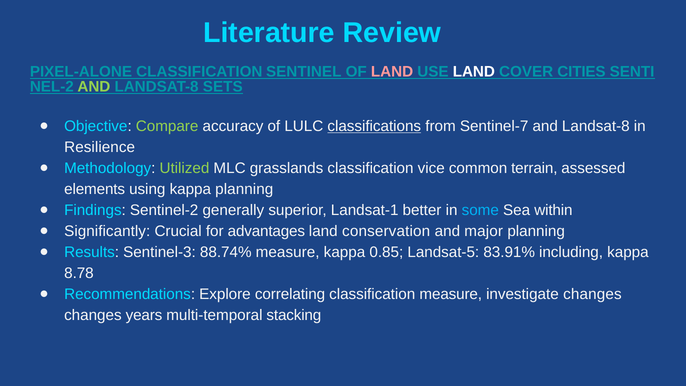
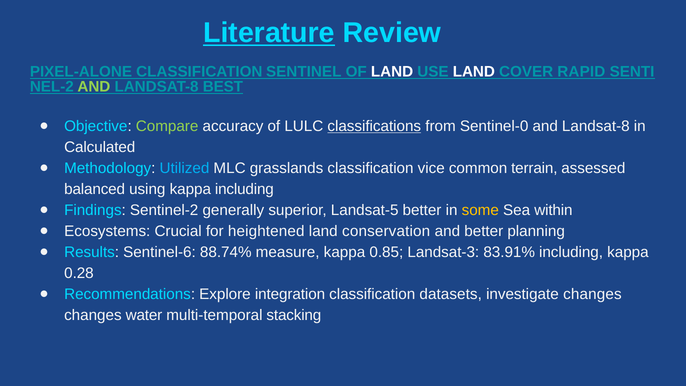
Literature underline: none -> present
LAND at (392, 72) colour: pink -> white
CITIES: CITIES -> RAPID
SETS: SETS -> BEST
Sentinel-7: Sentinel-7 -> Sentinel-0
Resilience: Resilience -> Calculated
Utilized colour: light green -> light blue
elements: elements -> balanced
kappa planning: planning -> including
Landsat-1: Landsat-1 -> Landsat-5
some colour: light blue -> yellow
Significantly: Significantly -> Ecosystems
advantages: advantages -> heightened
and major: major -> better
Sentinel-3: Sentinel-3 -> Sentinel-6
Landsat-5: Landsat-5 -> Landsat-3
8.78: 8.78 -> 0.28
correlating: correlating -> integration
classification measure: measure -> datasets
years: years -> water
